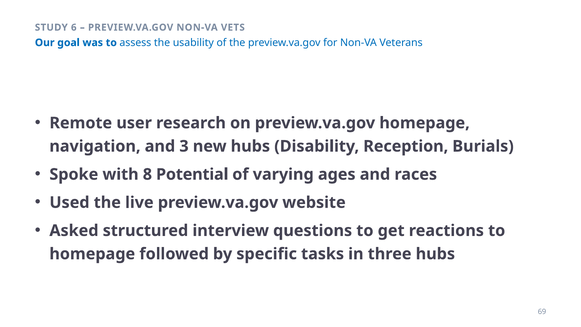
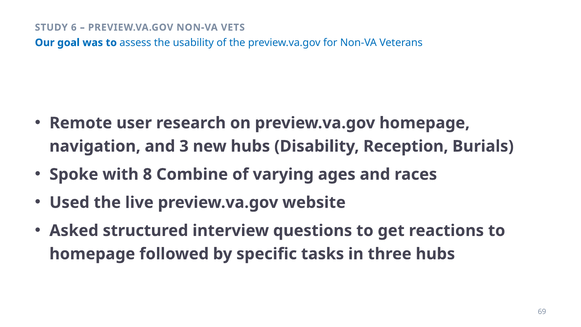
Potential: Potential -> Combine
